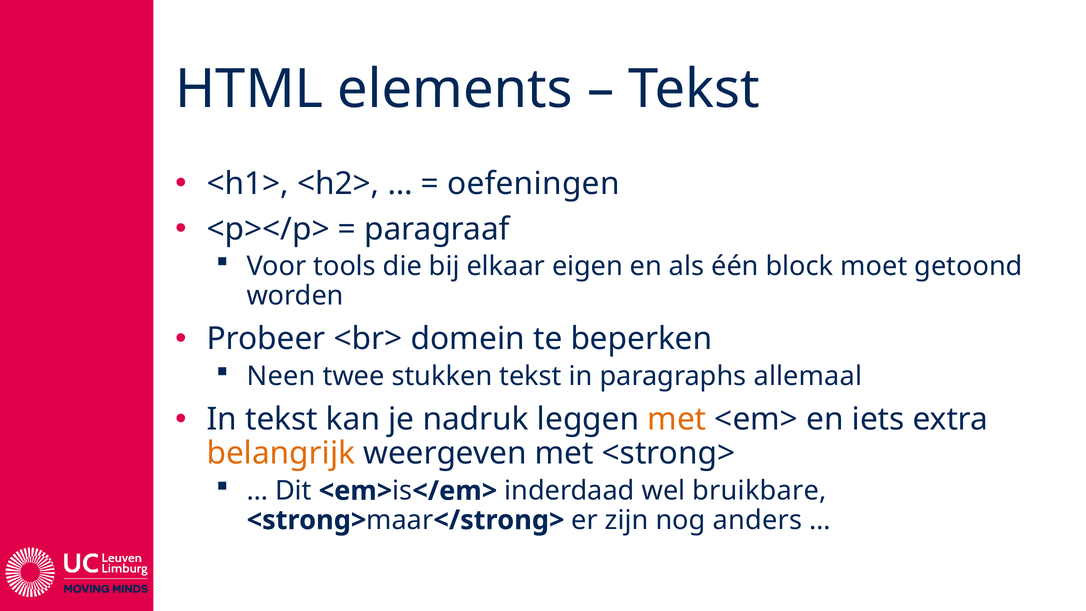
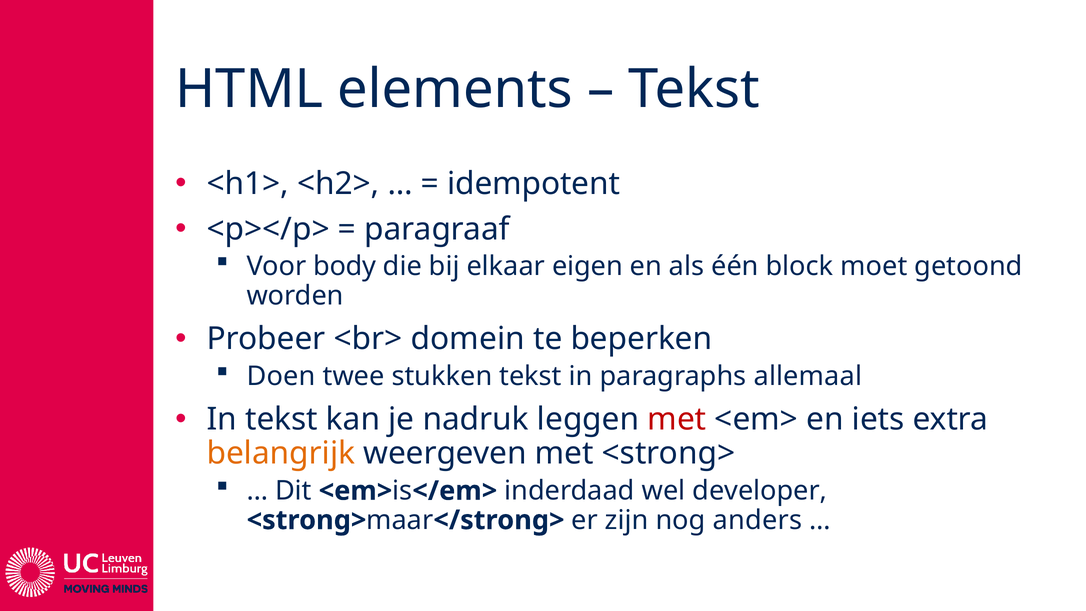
oefeningen: oefeningen -> idempotent
tools: tools -> body
Neen: Neen -> Doen
met at (677, 419) colour: orange -> red
bruikbare: bruikbare -> developer
